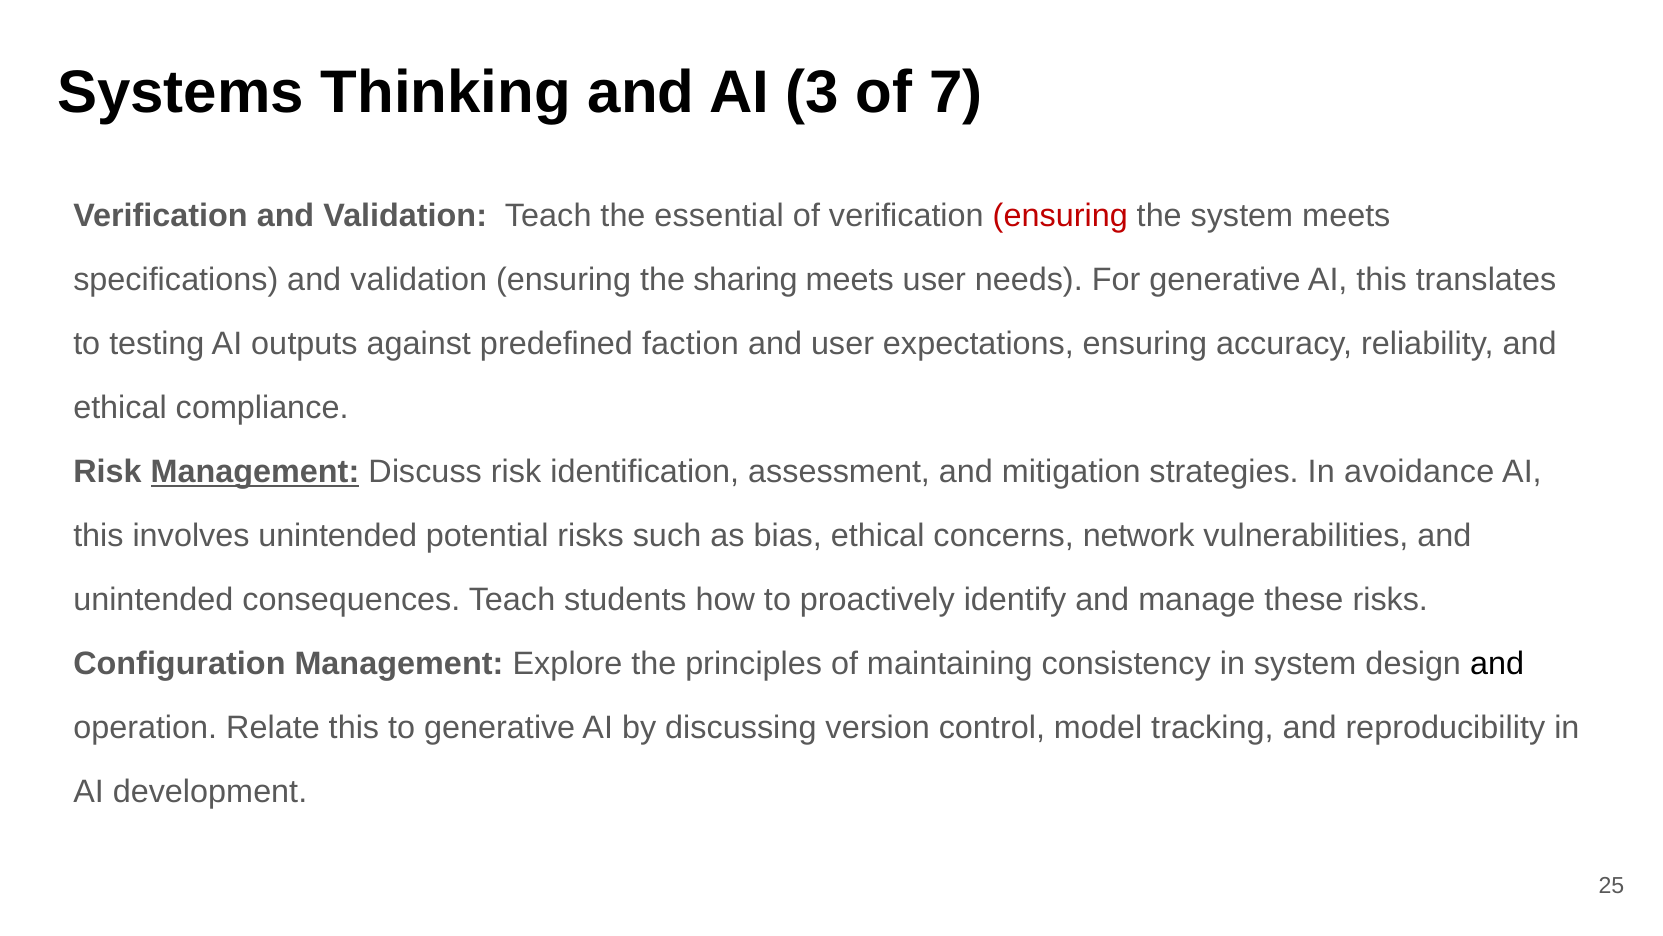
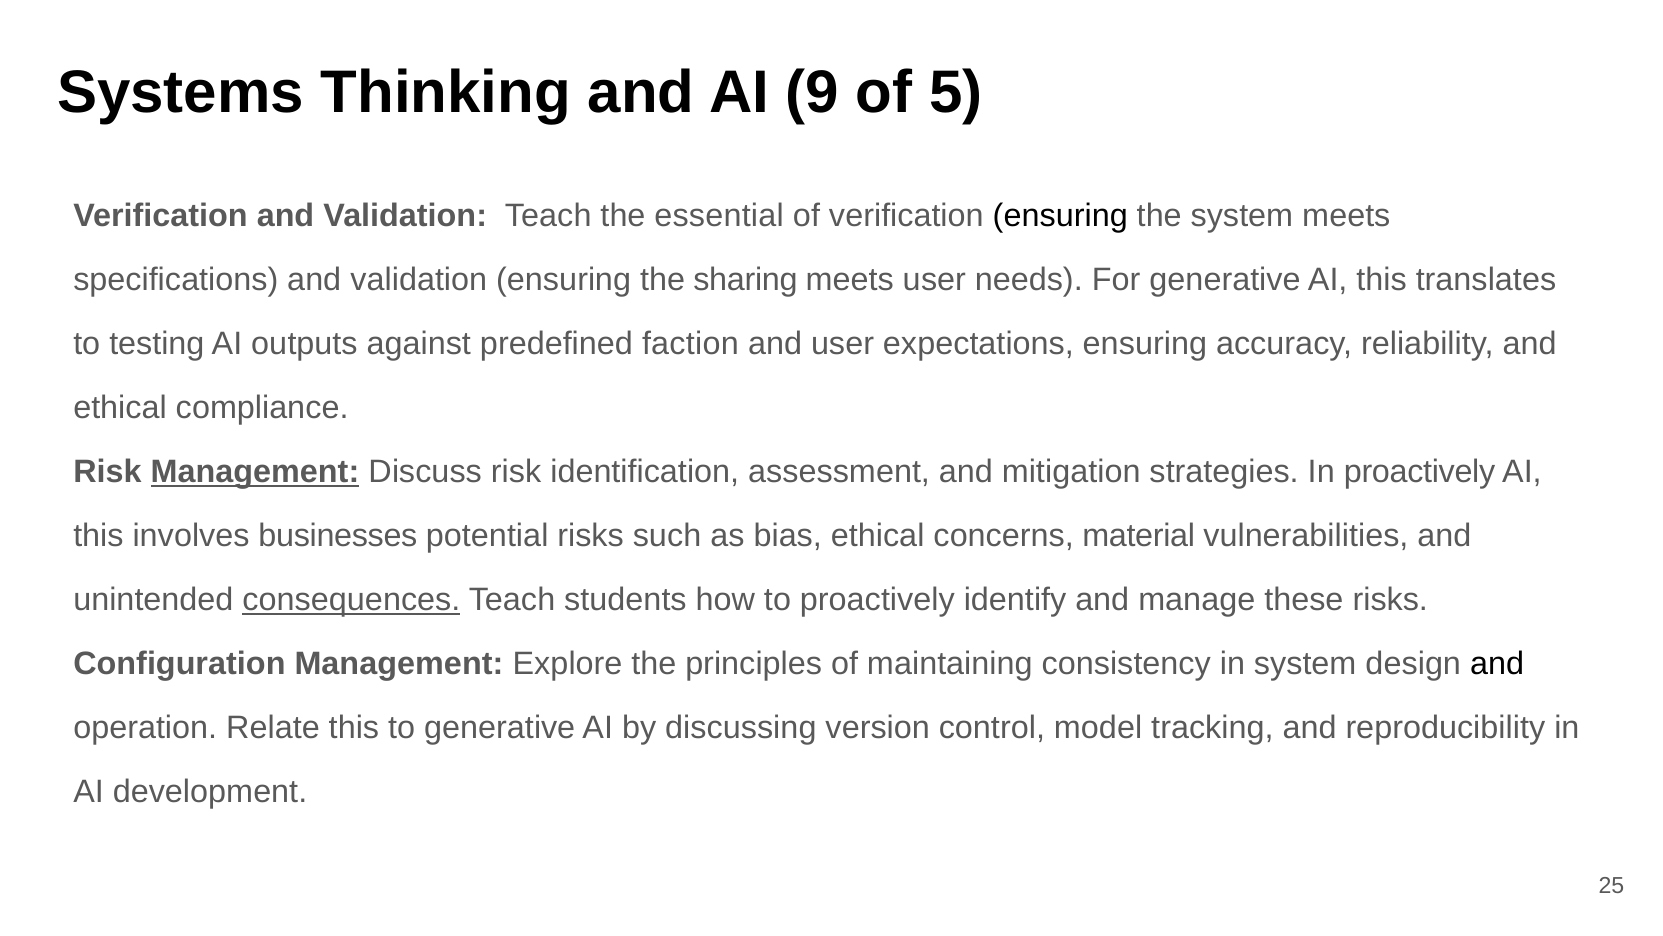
3: 3 -> 9
7: 7 -> 5
ensuring at (1060, 215) colour: red -> black
In avoidance: avoidance -> proactively
involves unintended: unintended -> businesses
network: network -> material
consequences underline: none -> present
